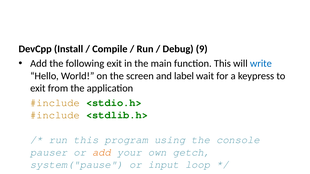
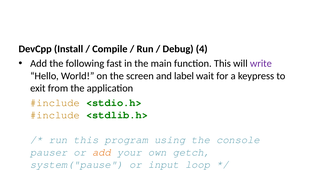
9: 9 -> 4
following exit: exit -> fast
write colour: blue -> purple
